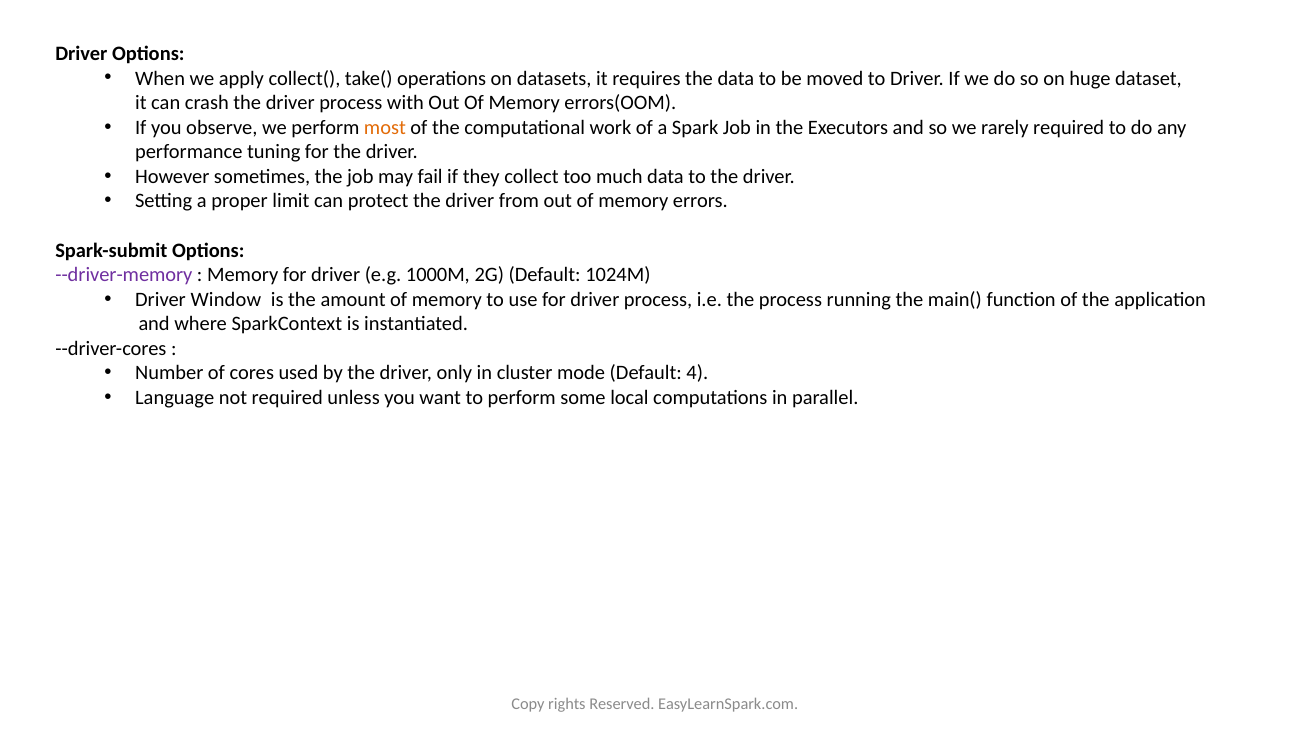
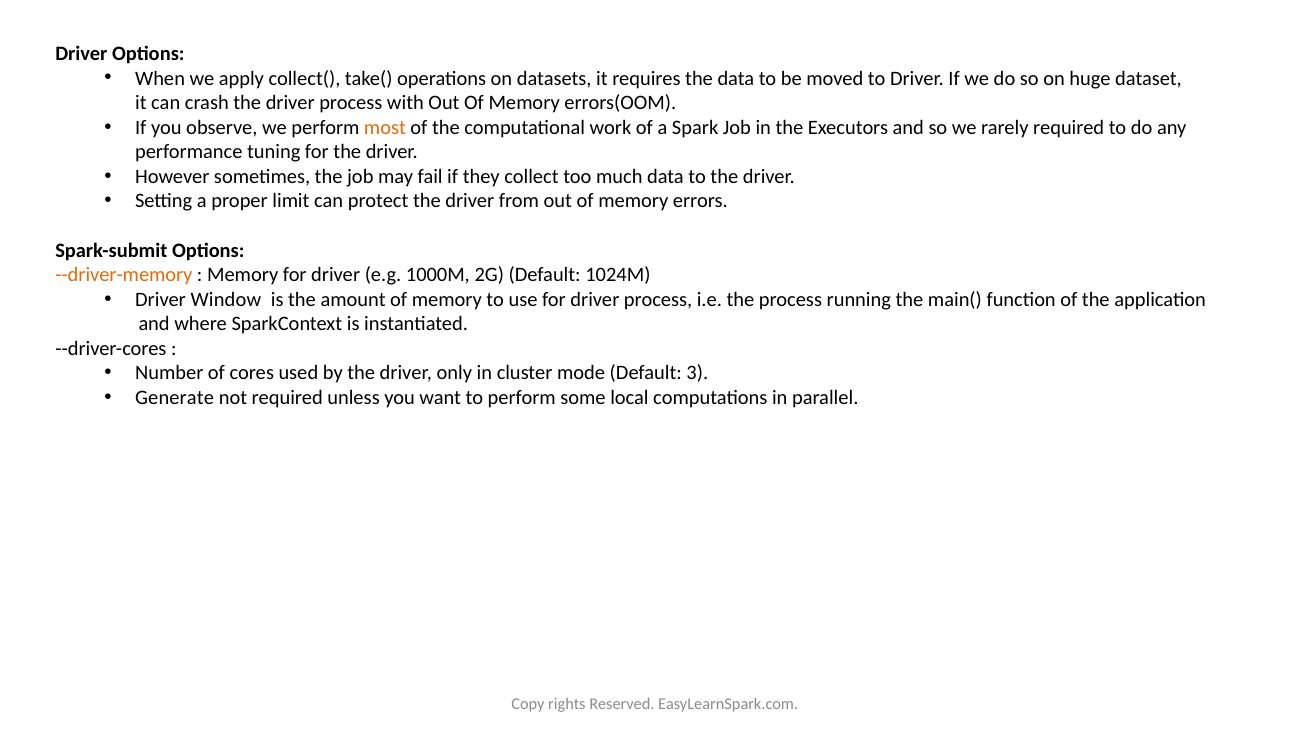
--driver-memory colour: purple -> orange
4: 4 -> 3
Language: Language -> Generate
